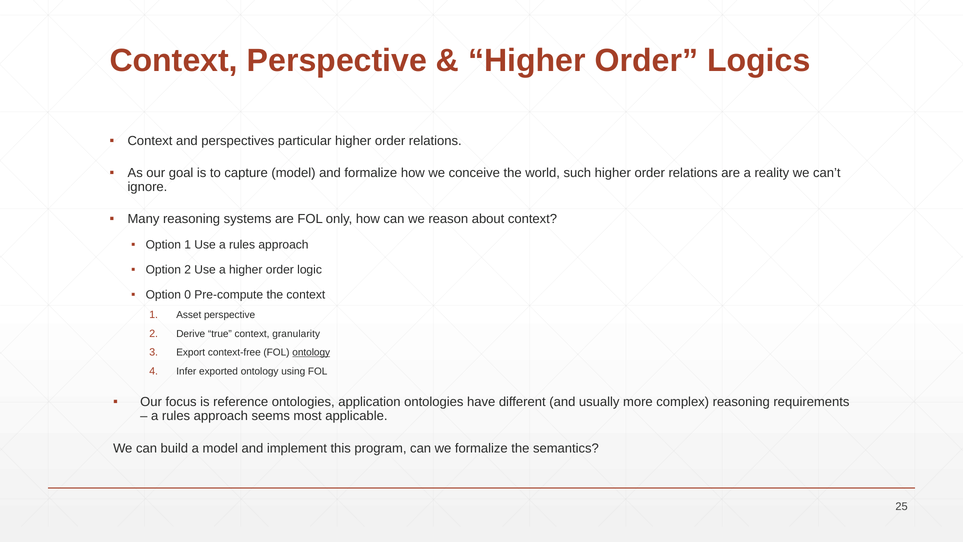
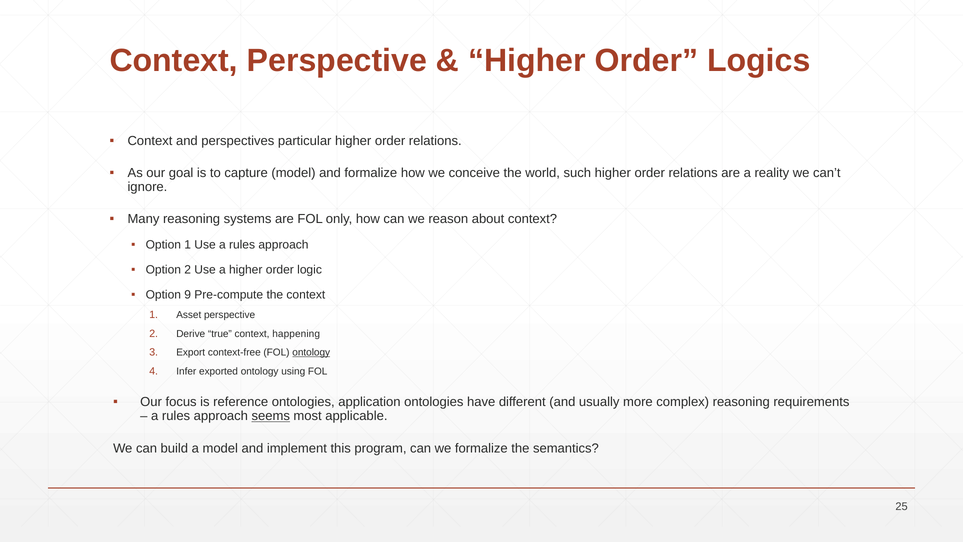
0: 0 -> 9
granularity: granularity -> happening
seems underline: none -> present
